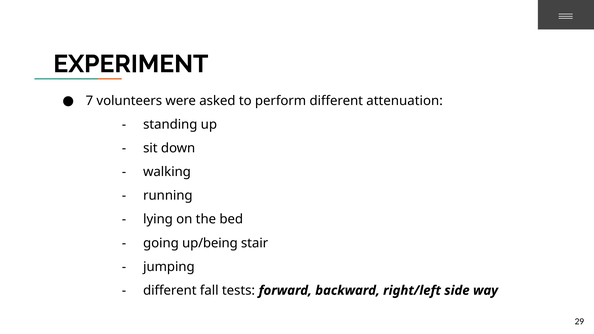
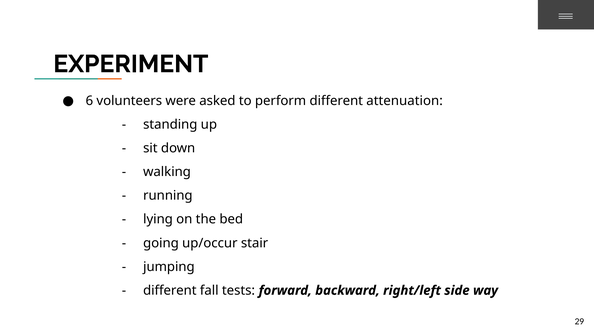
7: 7 -> 6
up/being: up/being -> up/occur
